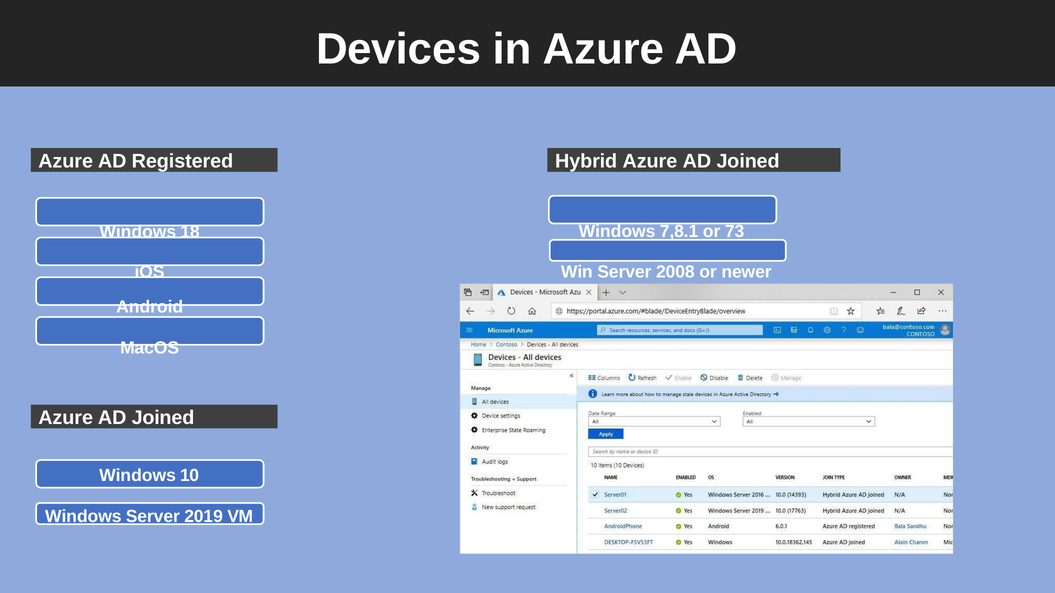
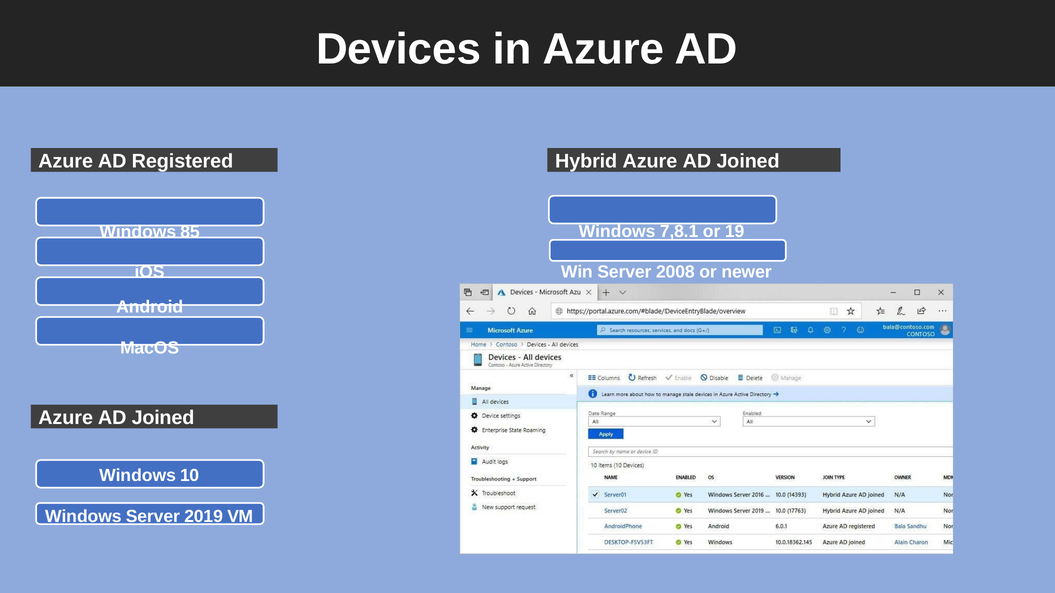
73: 73 -> 19
18: 18 -> 85
